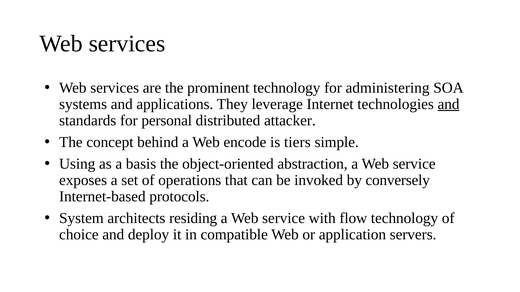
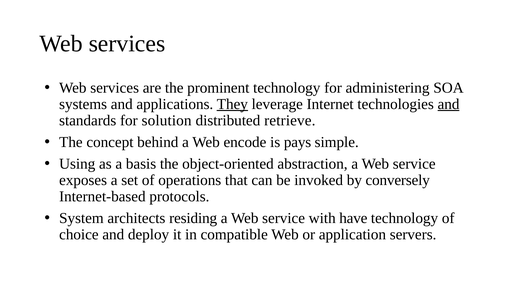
They underline: none -> present
personal: personal -> solution
attacker: attacker -> retrieve
tiers: tiers -> pays
flow: flow -> have
